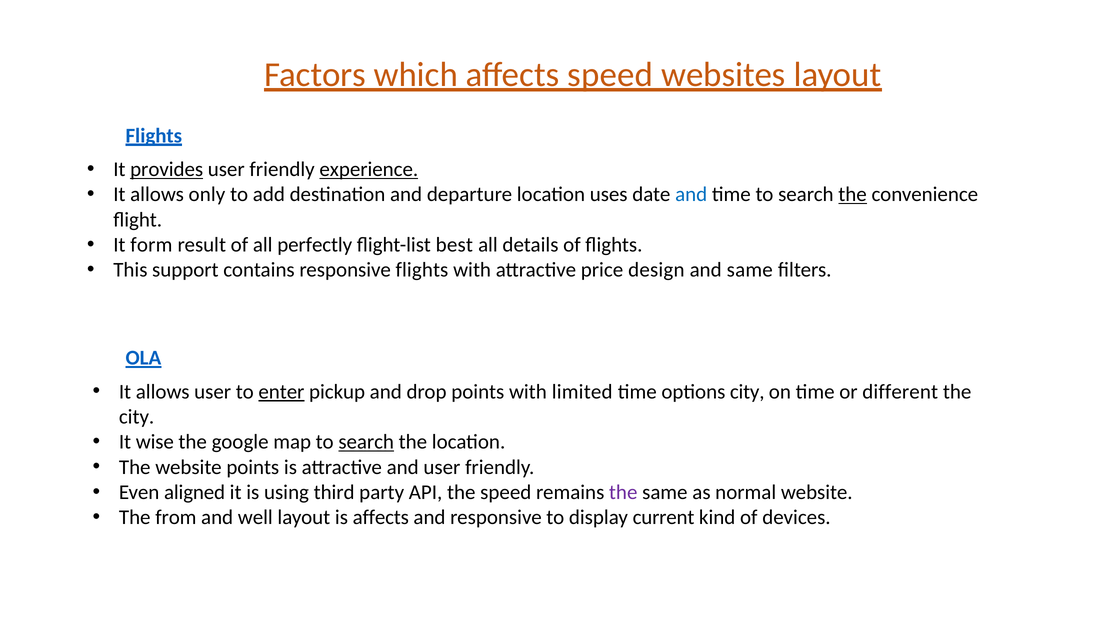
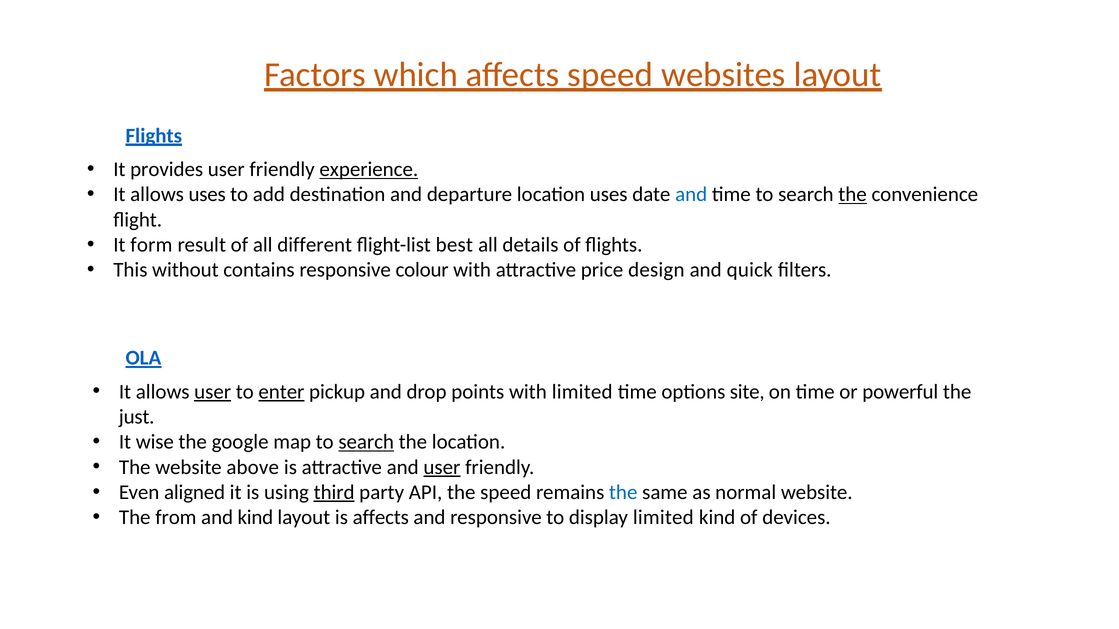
provides underline: present -> none
allows only: only -> uses
perfectly: perfectly -> different
support: support -> without
responsive flights: flights -> colour
and same: same -> quick
user at (213, 392) underline: none -> present
options city: city -> site
different: different -> powerful
city at (137, 417): city -> just
website points: points -> above
user at (442, 467) underline: none -> present
third underline: none -> present
the at (623, 493) colour: purple -> blue
and well: well -> kind
display current: current -> limited
